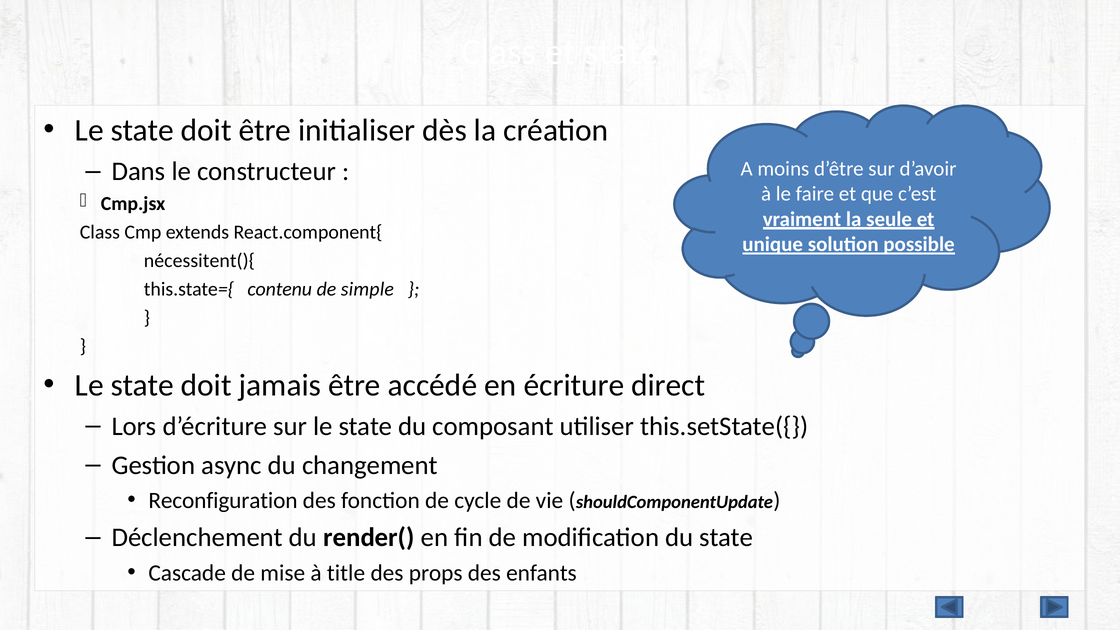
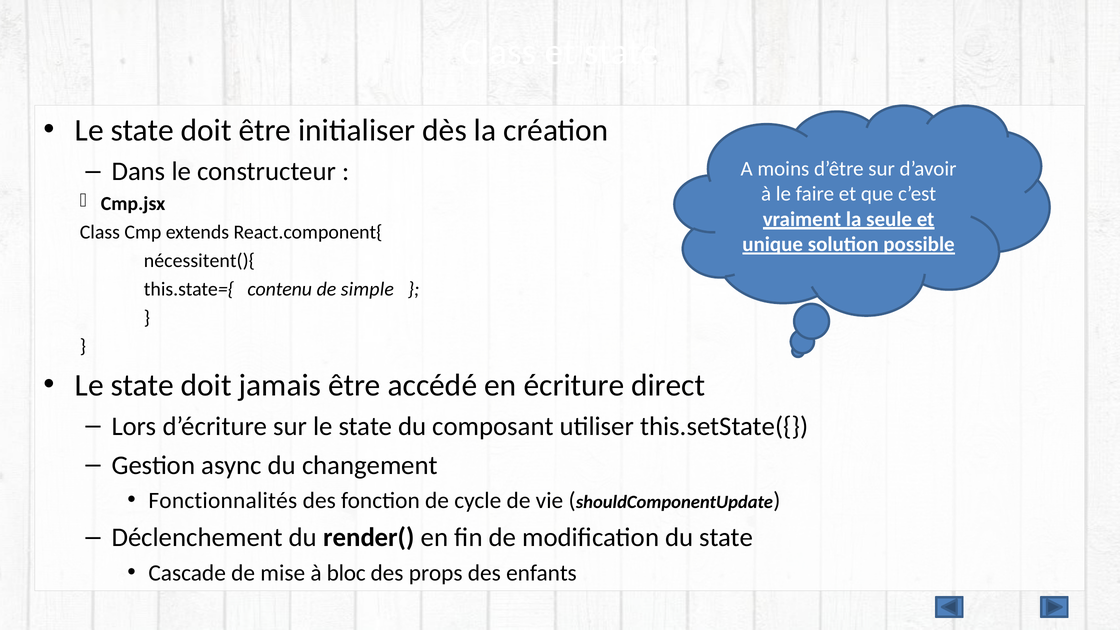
Reconfiguration: Reconfiguration -> Fonctionnalités
title: title -> bloc
